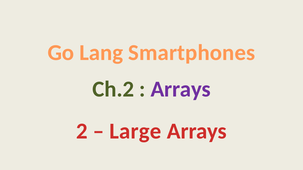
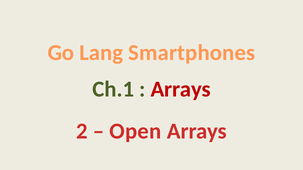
Ch.2: Ch.2 -> Ch.1
Arrays at (181, 89) colour: purple -> red
Large: Large -> Open
